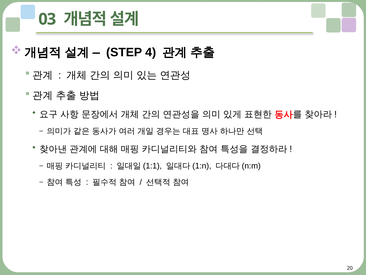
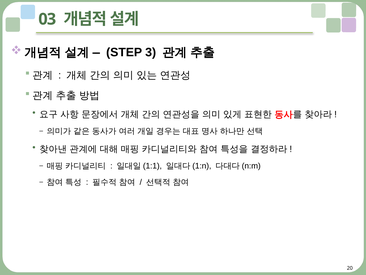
4: 4 -> 3
